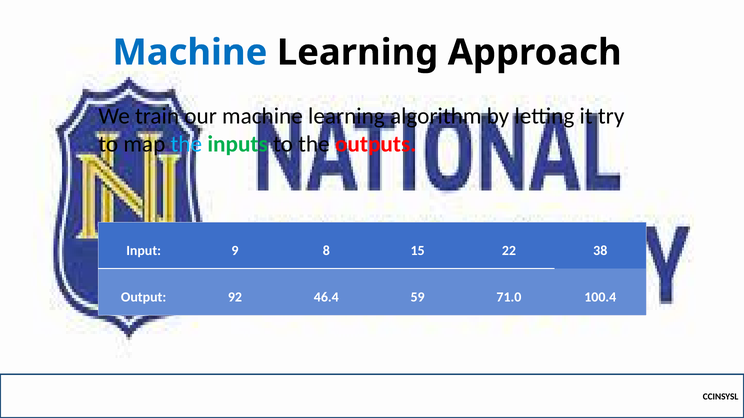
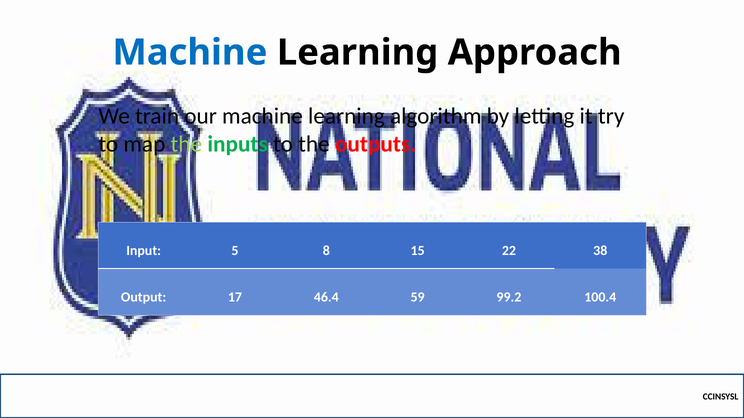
the at (186, 144) colour: light blue -> light green
9: 9 -> 5
92: 92 -> 17
71.0: 71.0 -> 99.2
